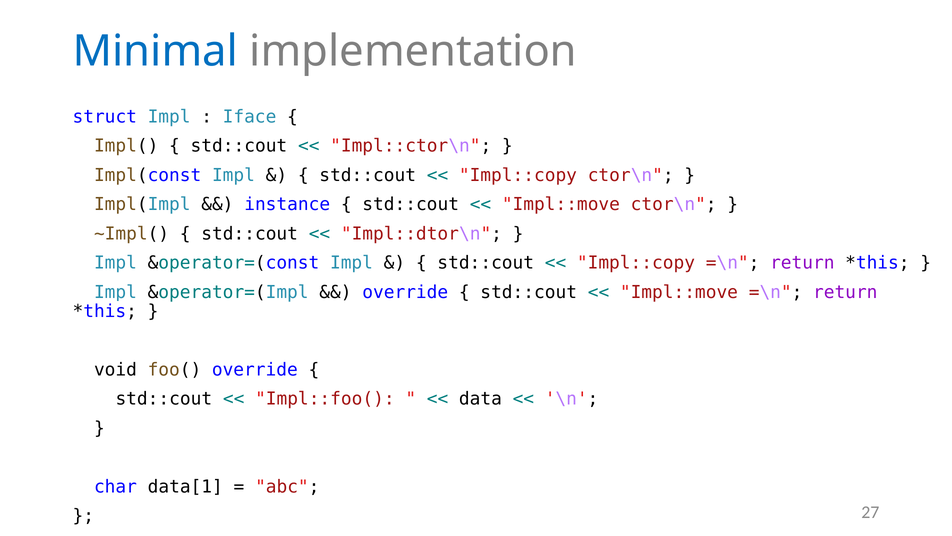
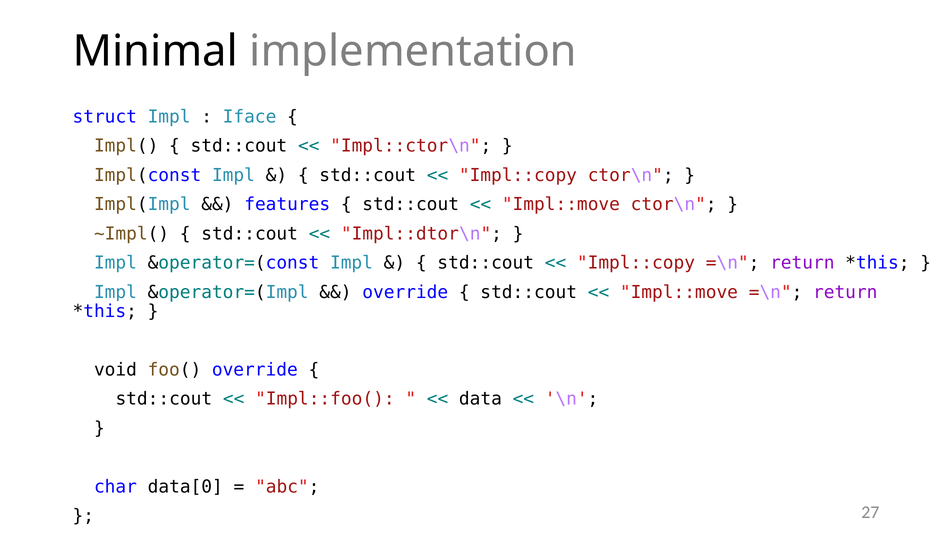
Minimal colour: blue -> black
instance: instance -> features
data[1: data[1 -> data[0
